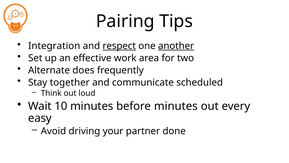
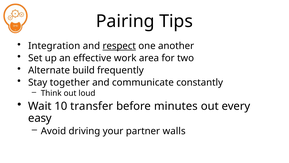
another underline: present -> none
does: does -> build
scheduled: scheduled -> constantly
10 minutes: minutes -> transfer
done: done -> walls
